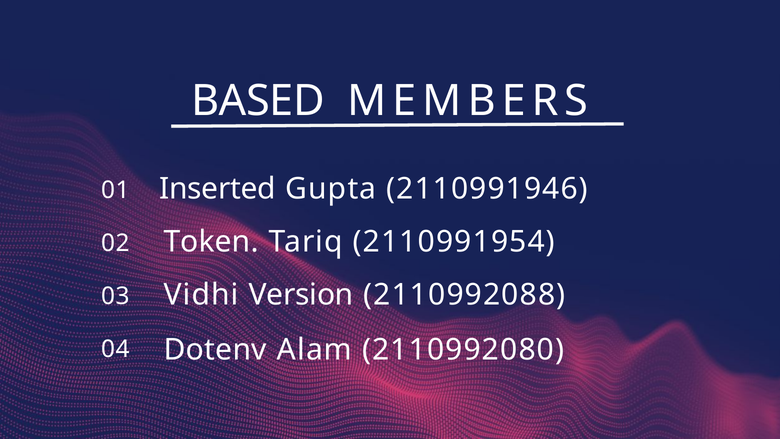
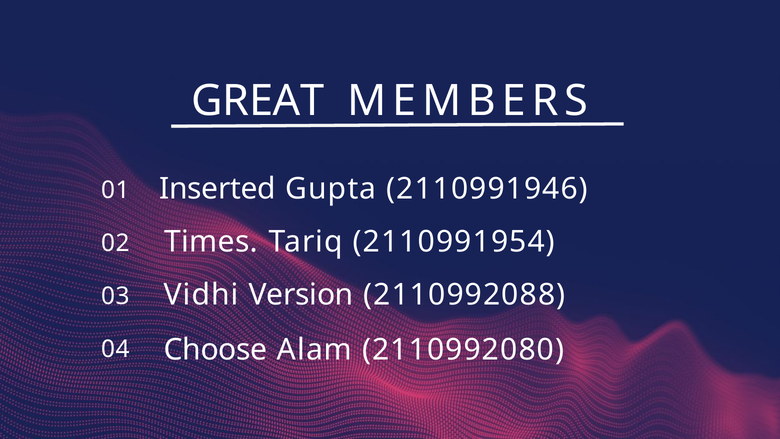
BASED: BASED -> GREAT
Token: Token -> Times
Dotenv: Dotenv -> Choose
